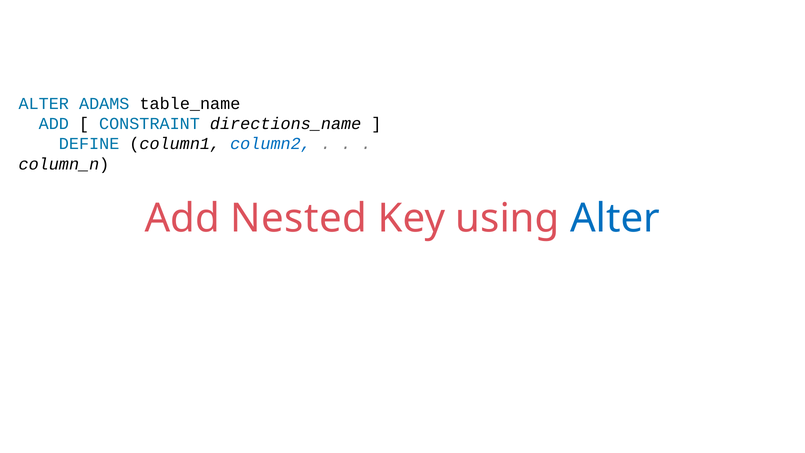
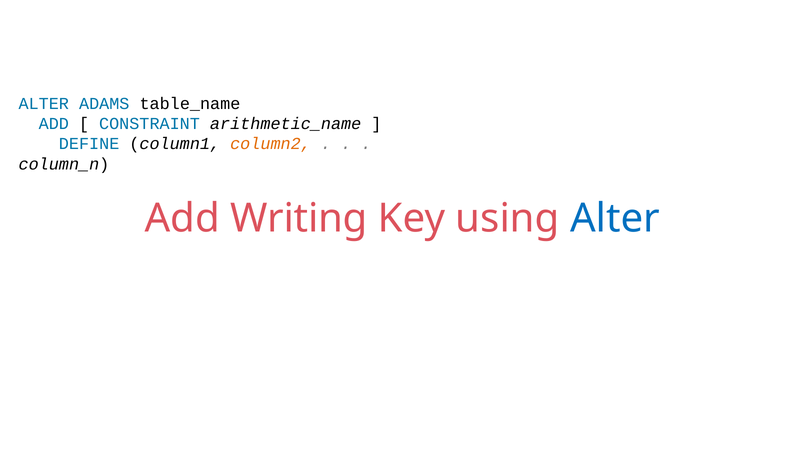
directions_name: directions_name -> arithmetic_name
column2 colour: blue -> orange
Nested: Nested -> Writing
